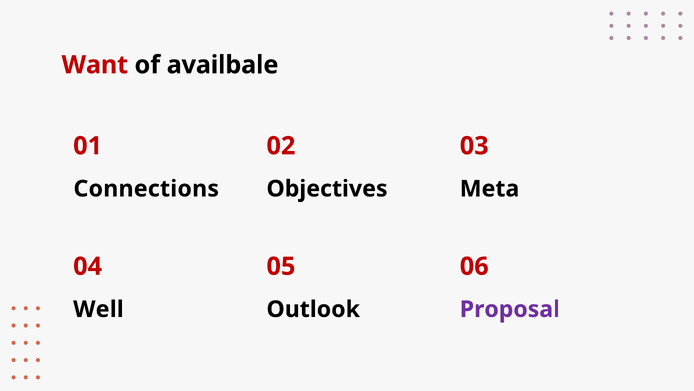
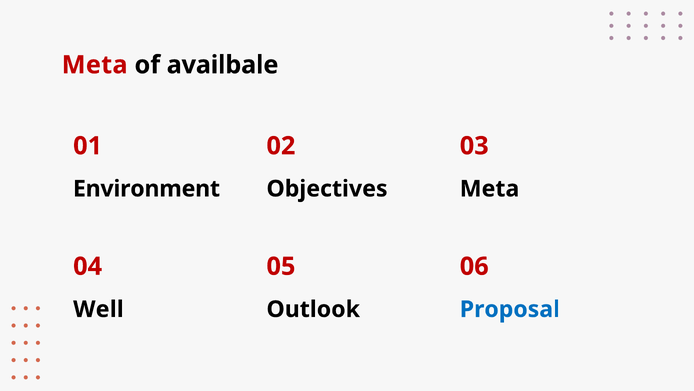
Want at (95, 65): Want -> Meta
Connections: Connections -> Environment
Proposal colour: purple -> blue
